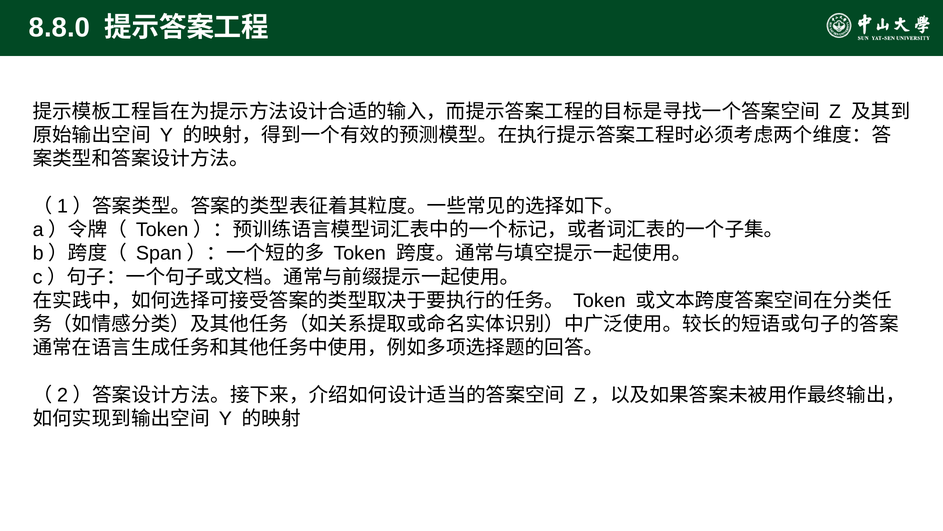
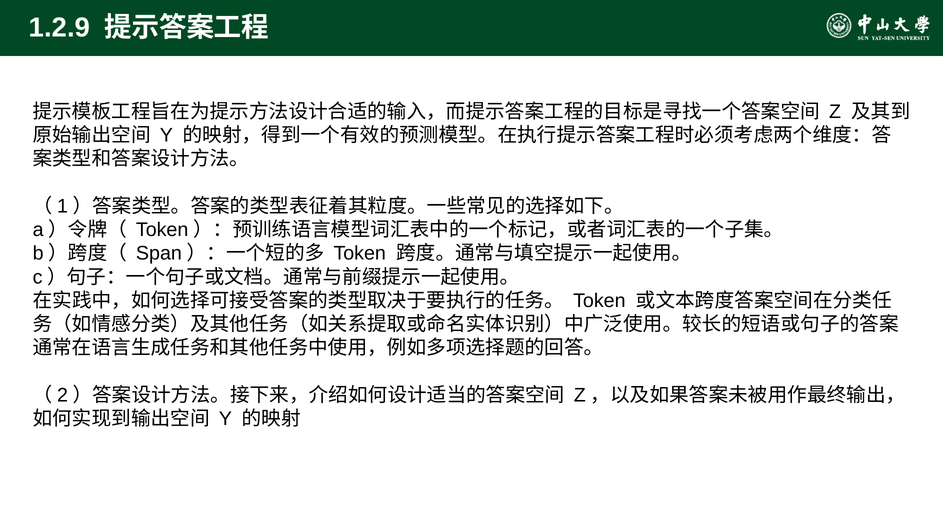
8.8.0: 8.8.0 -> 1.2.9
